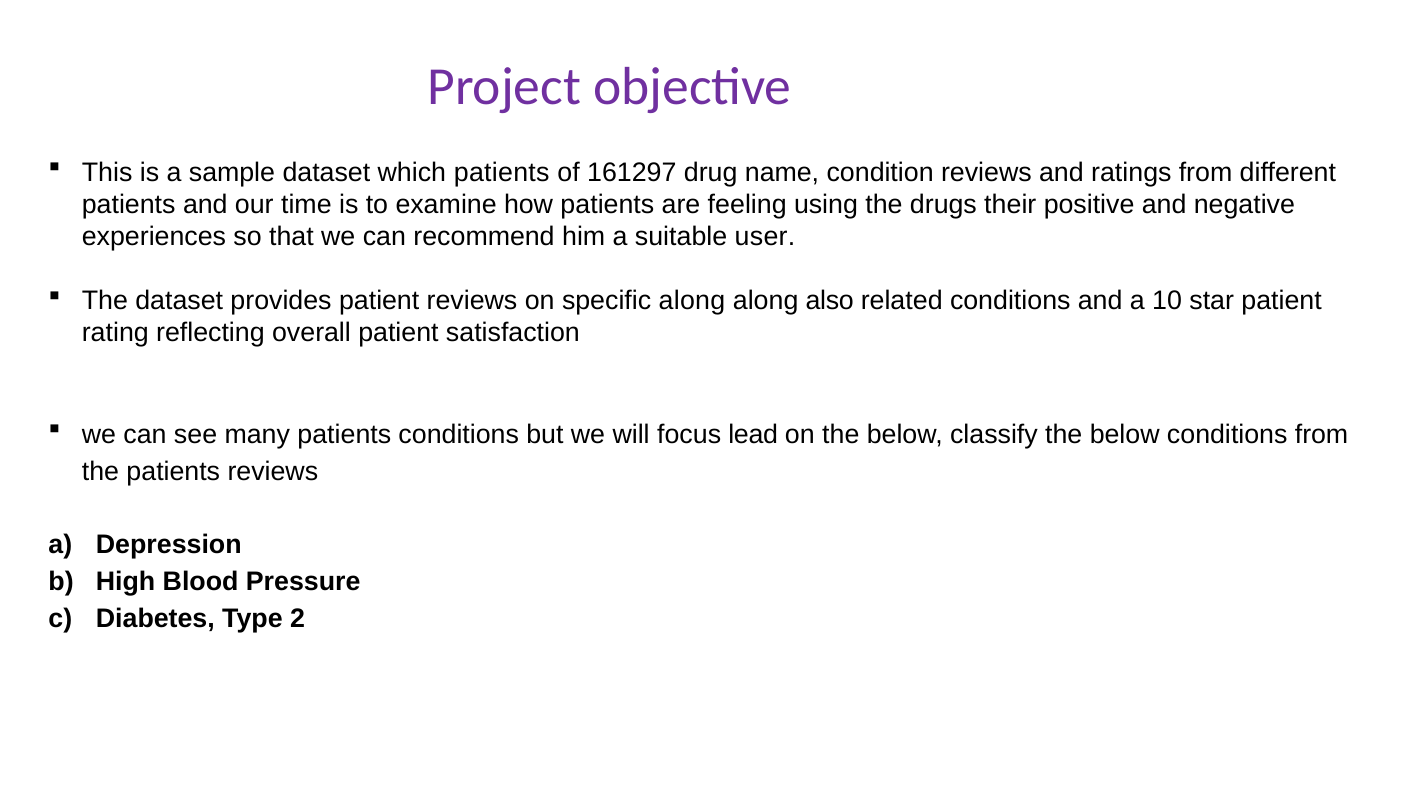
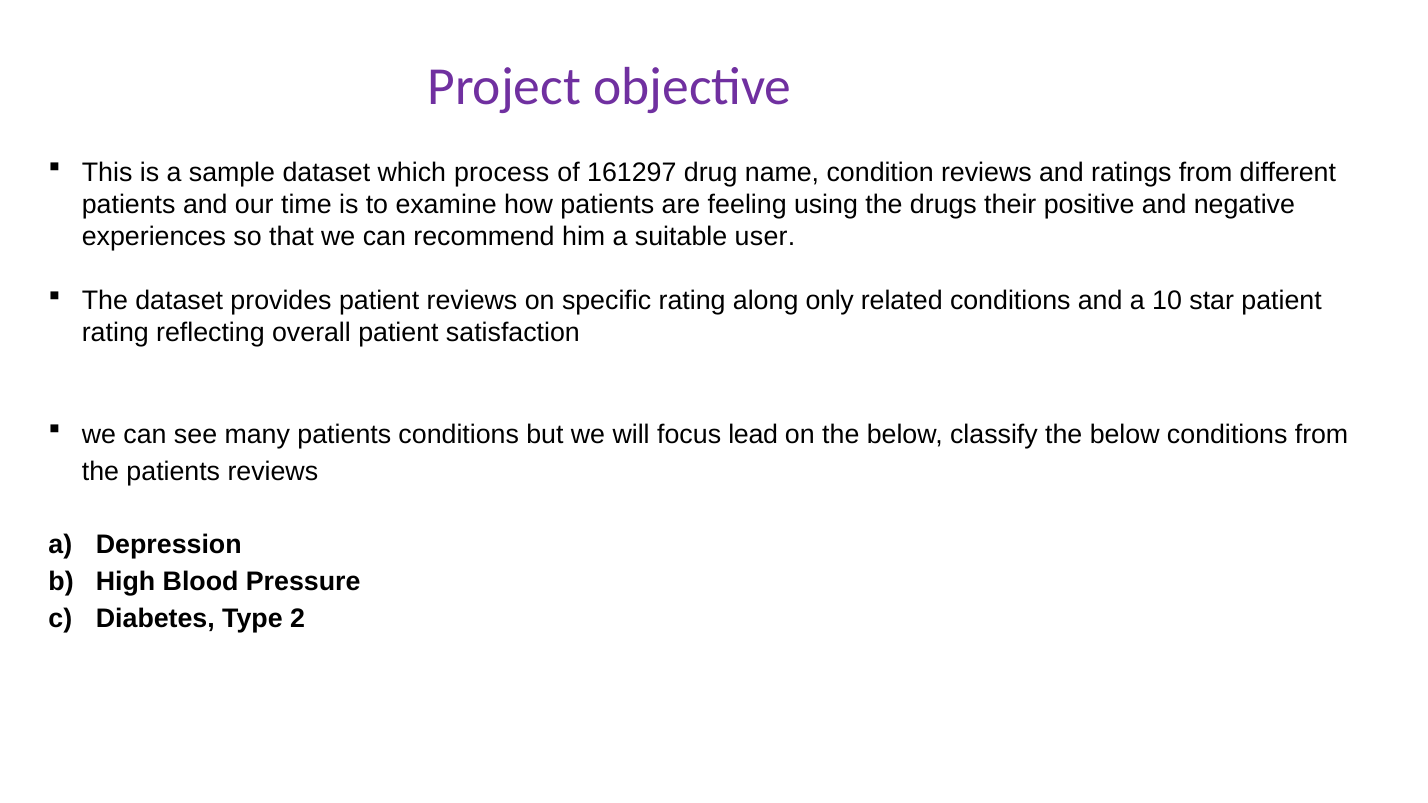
which patients: patients -> process
specific along: along -> rating
also: also -> only
